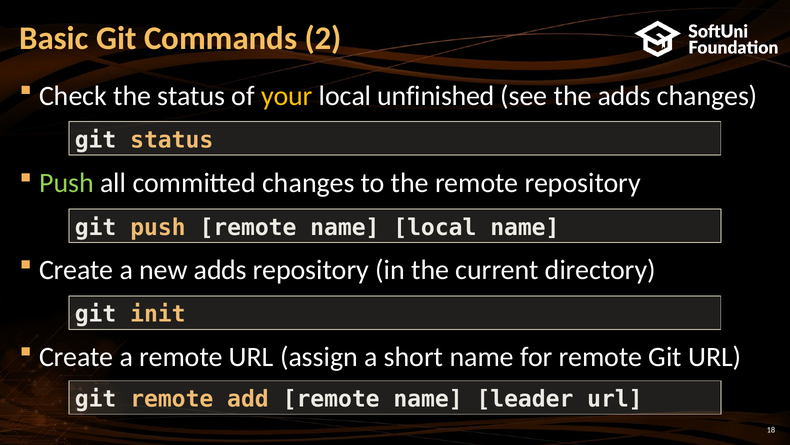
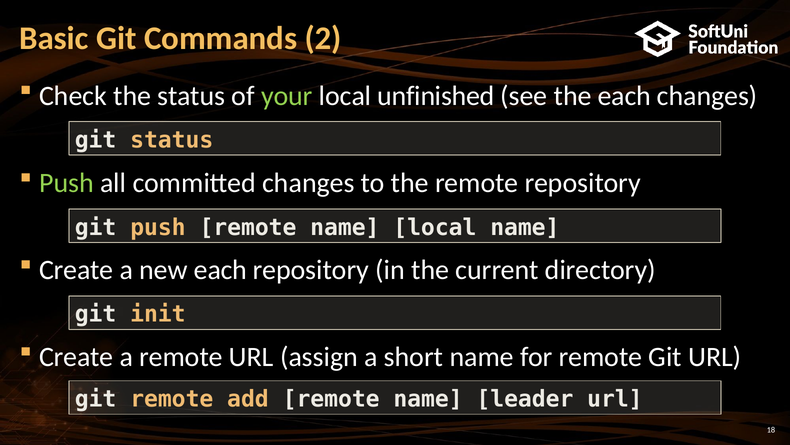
your colour: yellow -> light green
the adds: adds -> each
new adds: adds -> each
